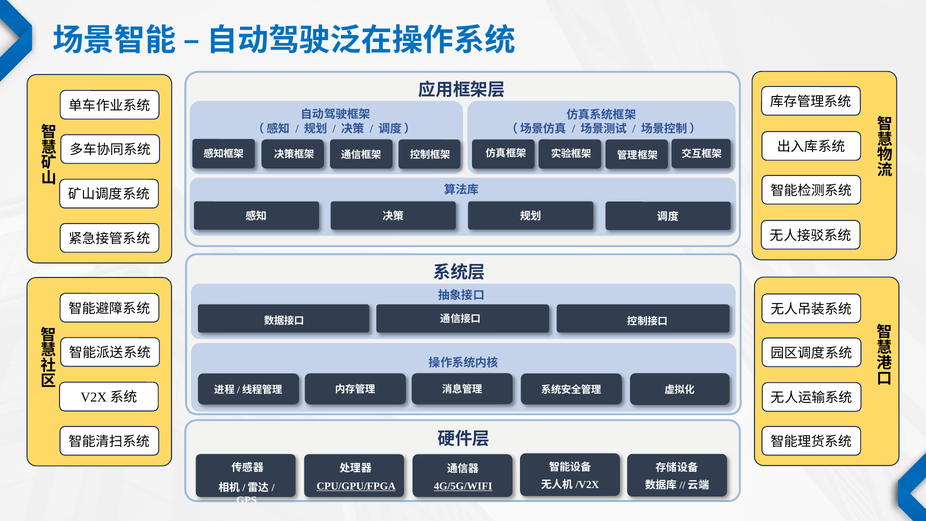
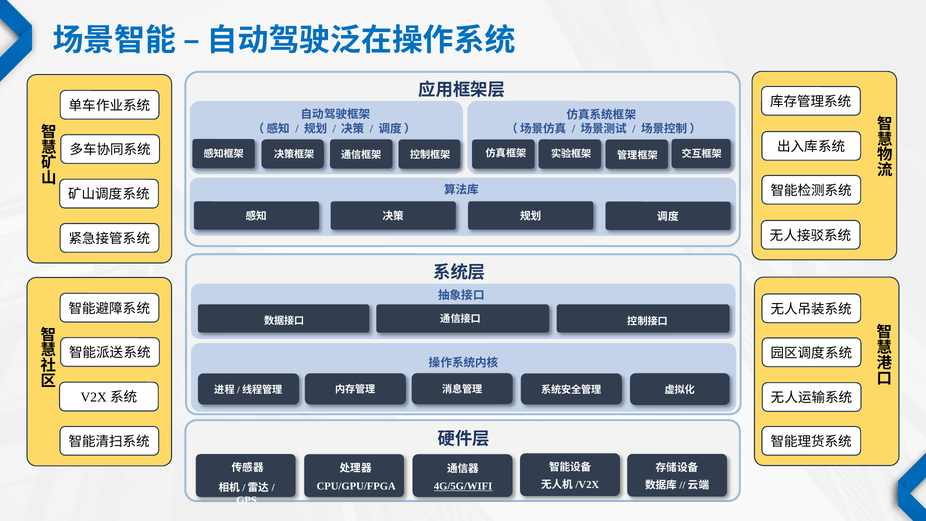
CPU/GPU/FPGA underline: present -> none
